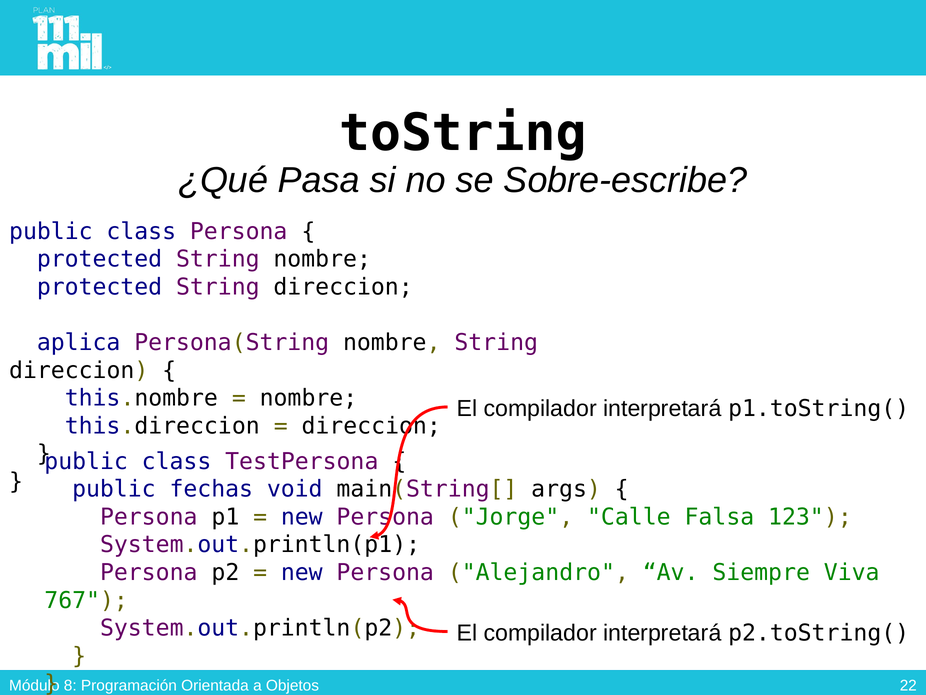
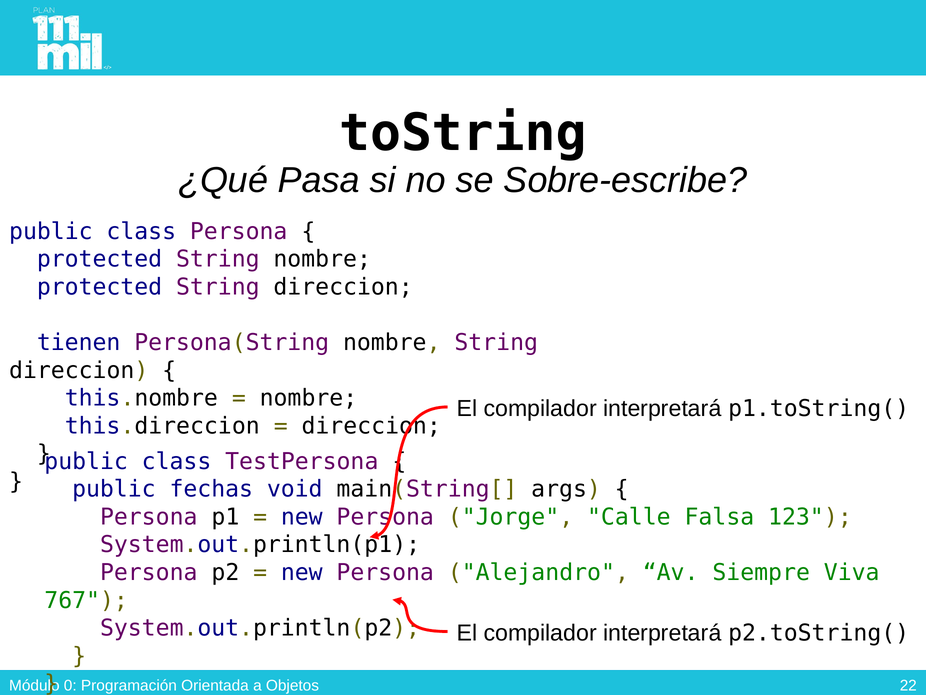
aplica: aplica -> tienen
8: 8 -> 0
